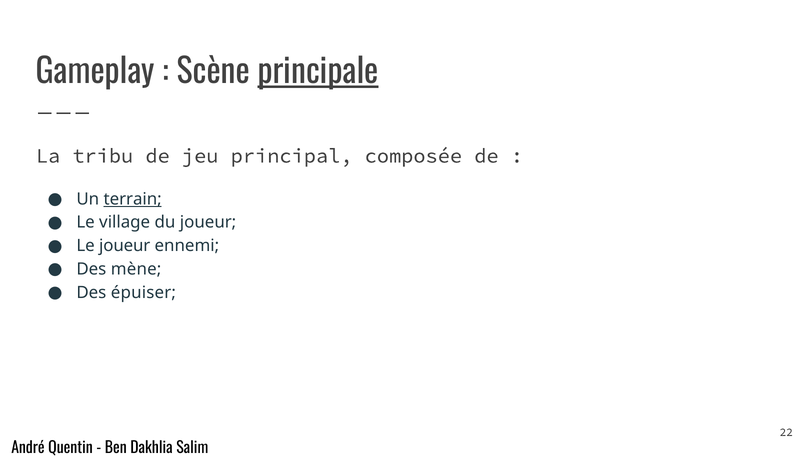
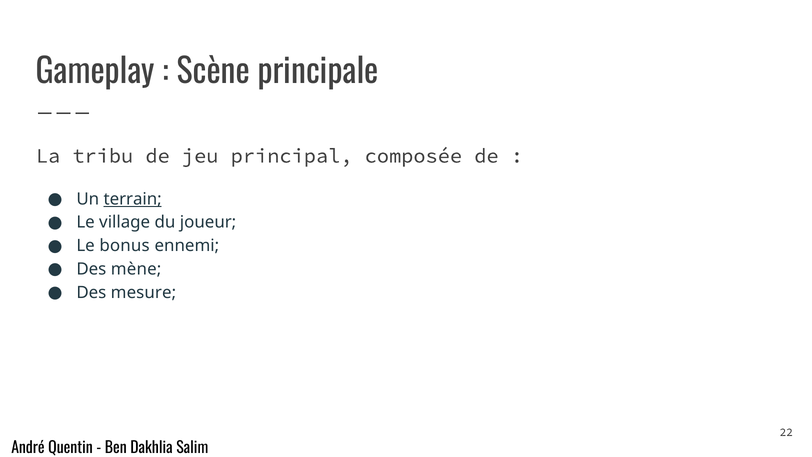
principale underline: present -> none
Le joueur: joueur -> bonus
épuiser: épuiser -> mesure
